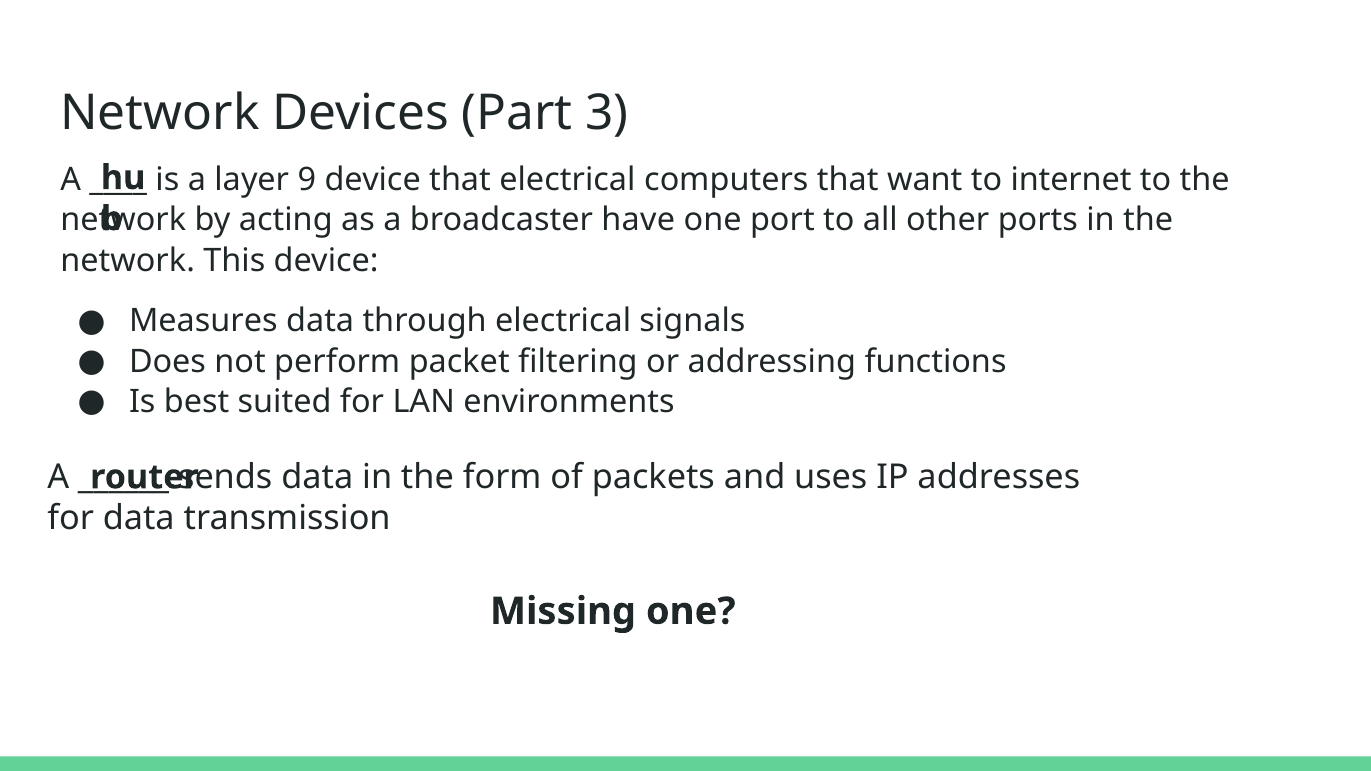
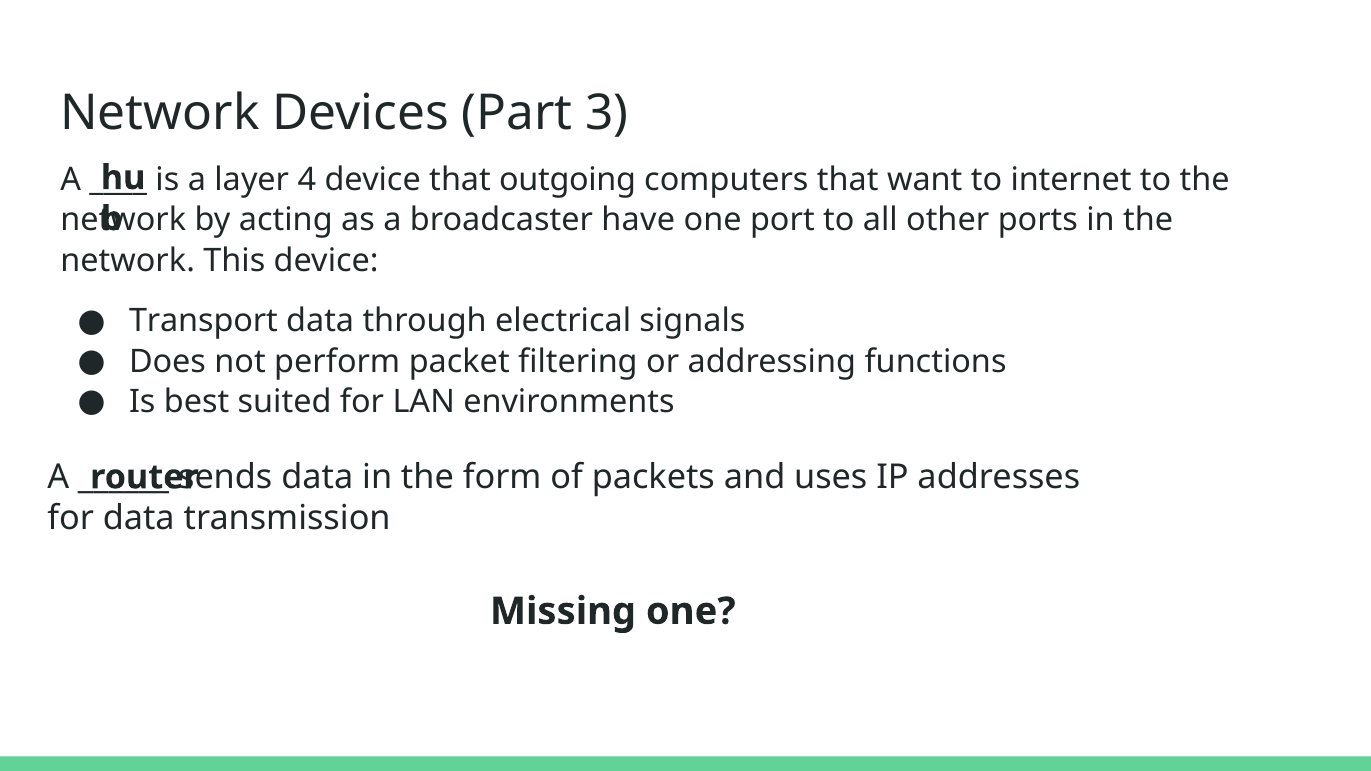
9: 9 -> 4
that electrical: electrical -> outgoing
Measures: Measures -> Transport
